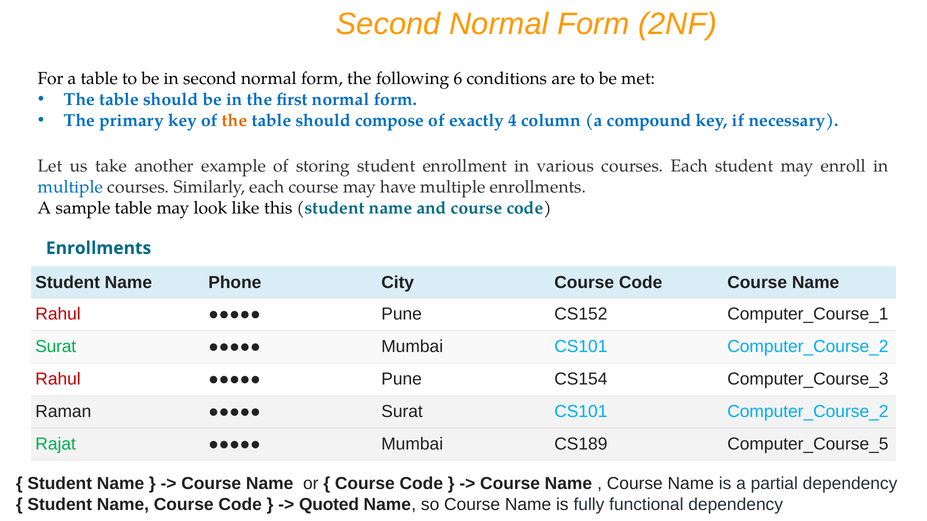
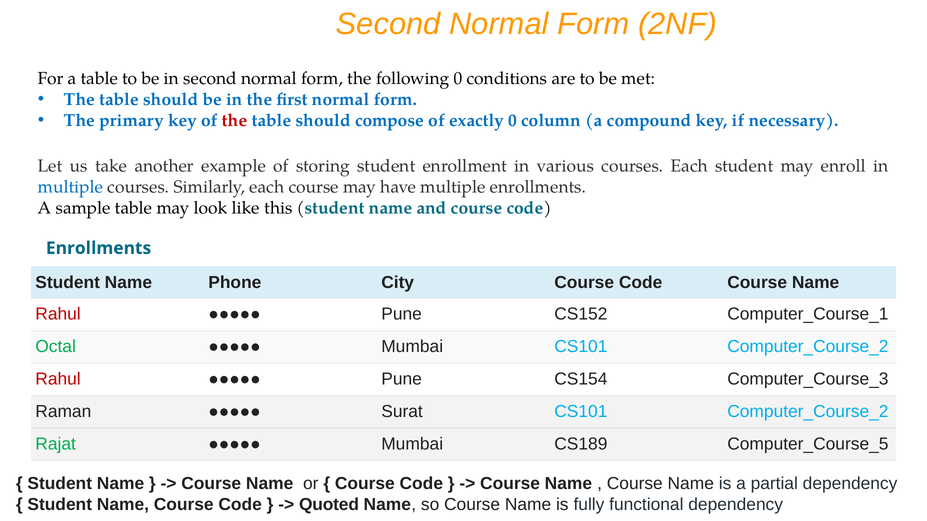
following 6: 6 -> 0
the at (235, 120) colour: orange -> red
exactly 4: 4 -> 0
Surat at (56, 347): Surat -> Octal
